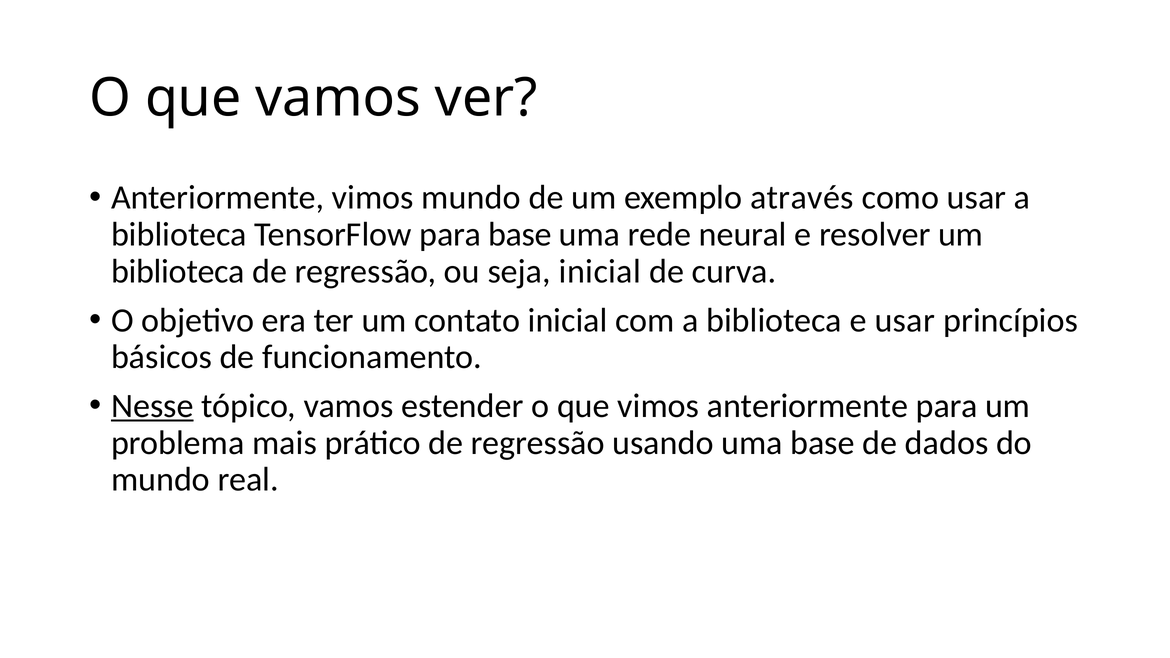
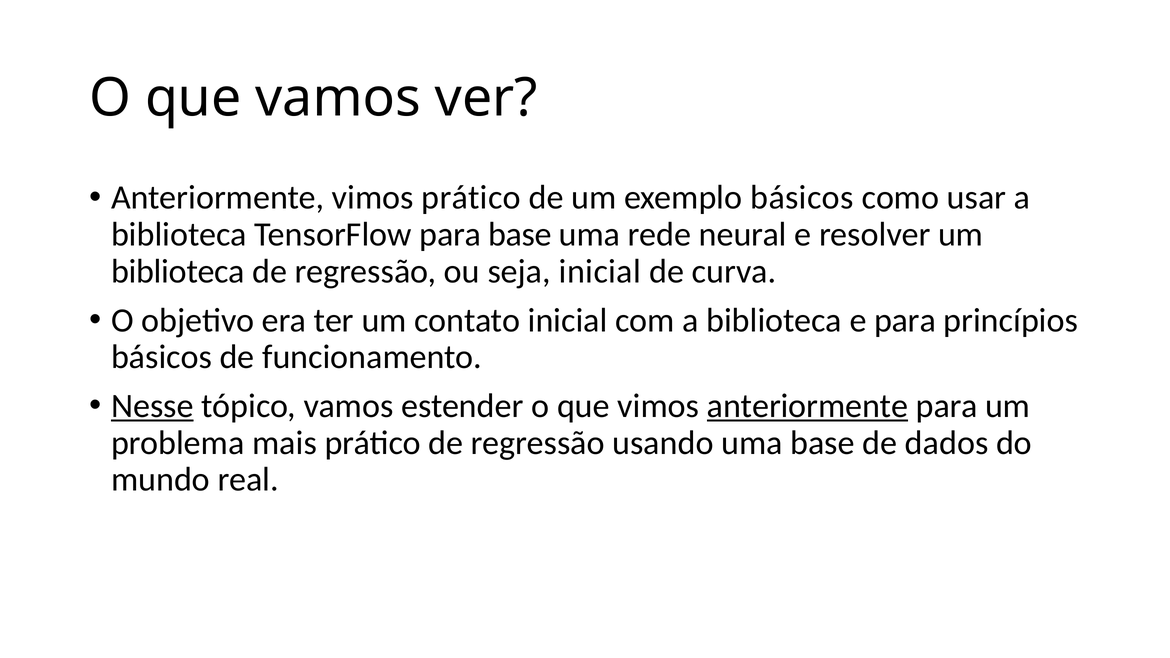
vimos mundo: mundo -> prático
exemplo através: através -> básicos
e usar: usar -> para
anteriormente at (807, 406) underline: none -> present
